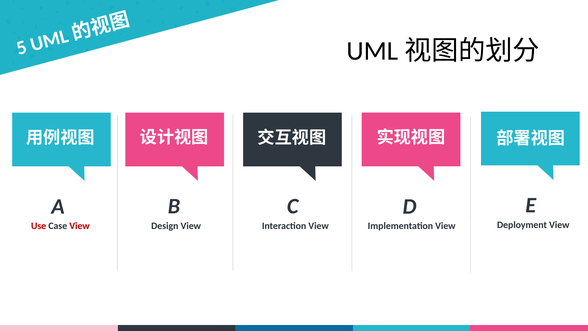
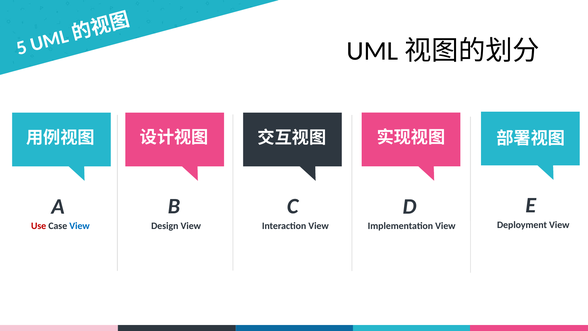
View at (80, 226) colour: red -> blue
